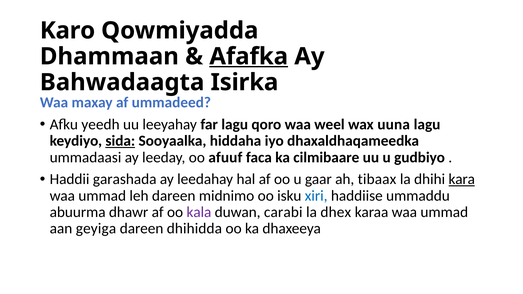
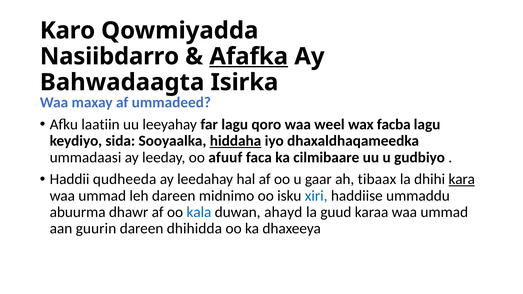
Dhammaan: Dhammaan -> Nasiibdarro
yeedh: yeedh -> laatiin
uuna: uuna -> facba
sida underline: present -> none
hiddaha underline: none -> present
garashada: garashada -> qudheeda
kala colour: purple -> blue
carabi: carabi -> ahayd
dhex: dhex -> guud
geyiga: geyiga -> guurin
